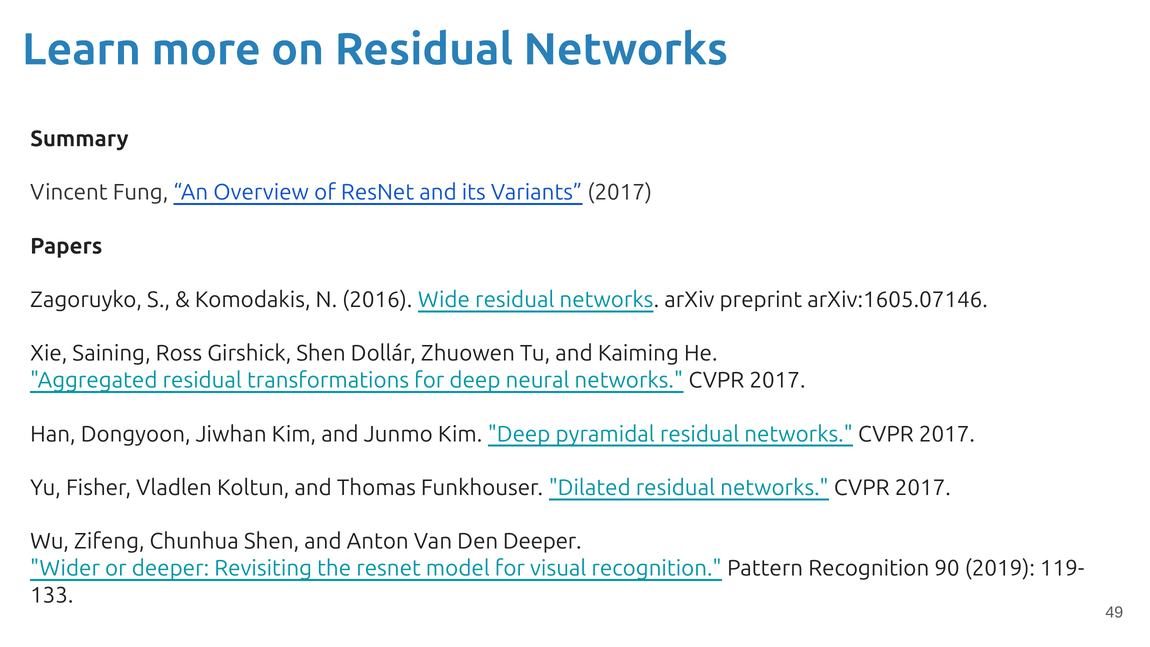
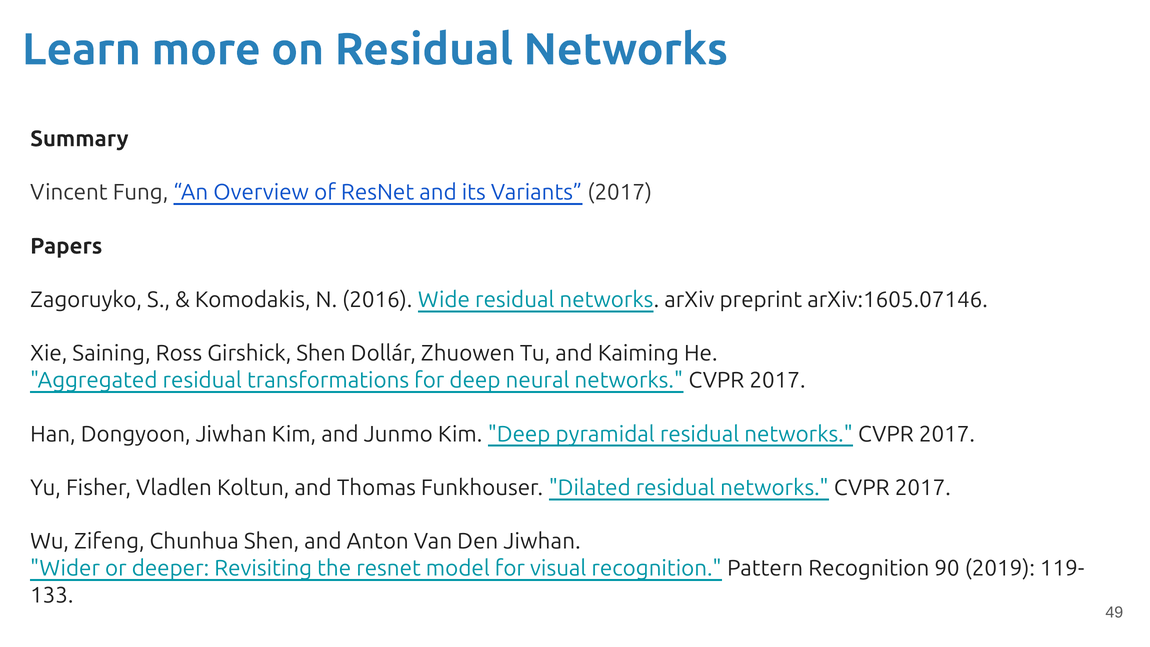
Den Deeper: Deeper -> Jiwhan
